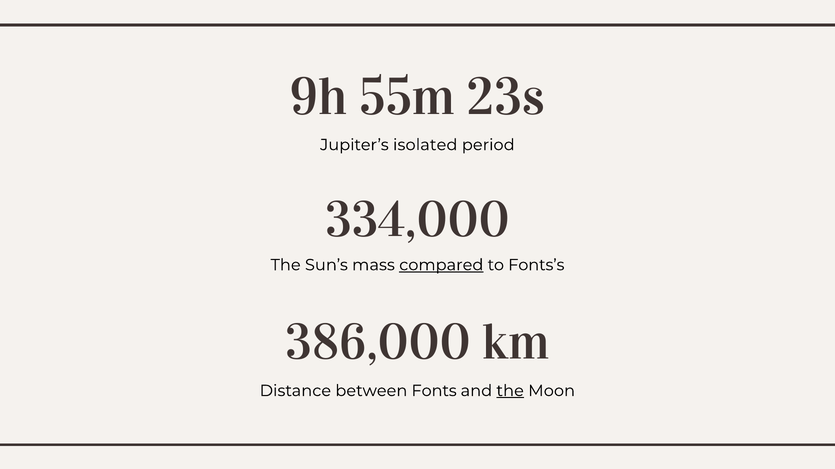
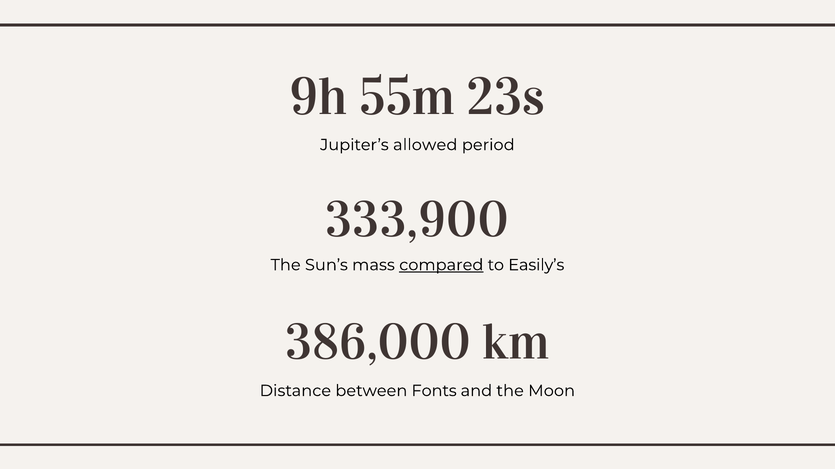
isolated: isolated -> allowed
334,000: 334,000 -> 333,900
Fonts’s: Fonts’s -> Easily’s
the at (510, 391) underline: present -> none
